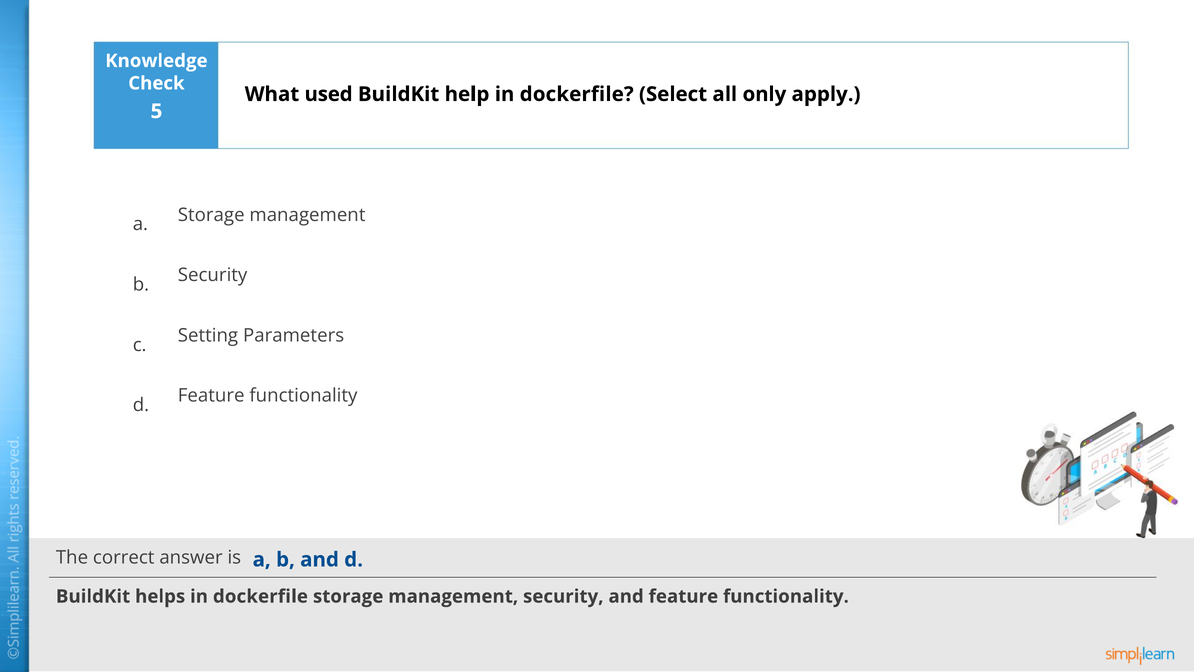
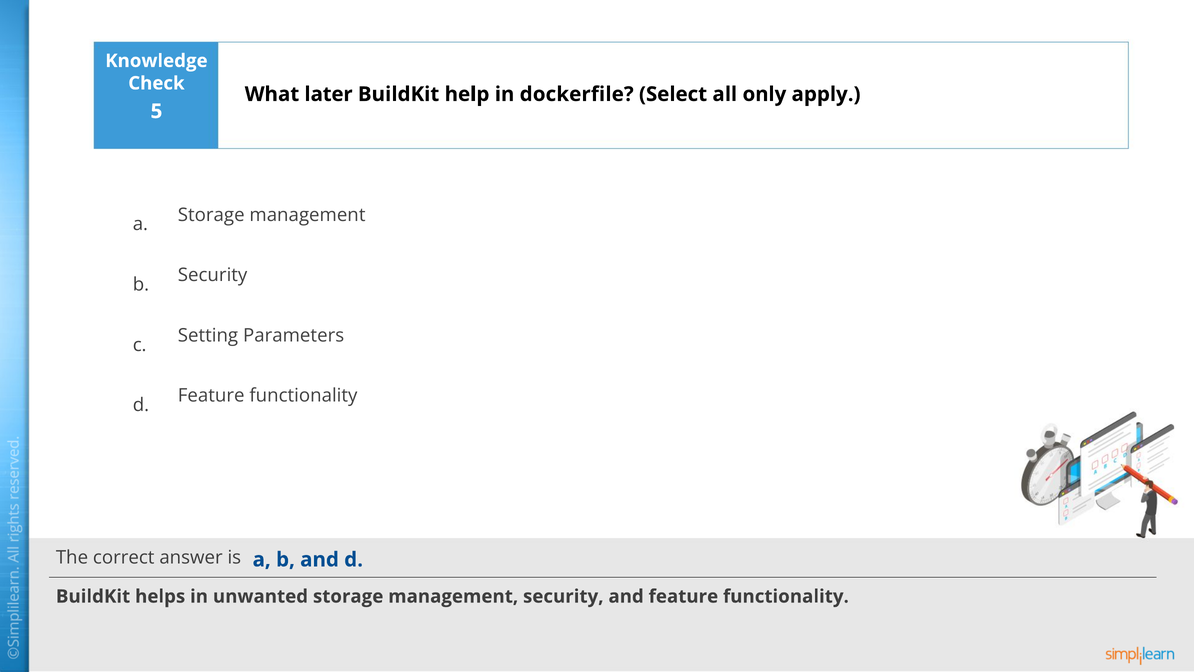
used: used -> later
helps in dockerfile: dockerfile -> unwanted
